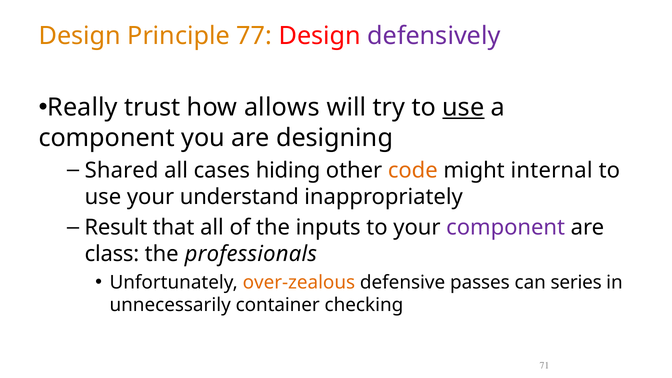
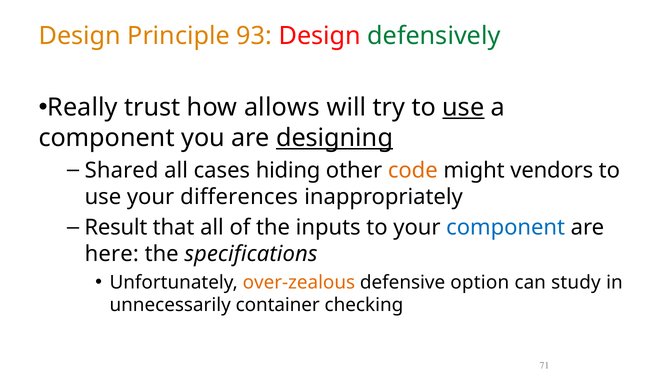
77: 77 -> 93
defensively colour: purple -> green
designing underline: none -> present
internal: internal -> vendors
understand: understand -> differences
component at (506, 228) colour: purple -> blue
class: class -> here
professionals: professionals -> specifications
passes: passes -> option
series: series -> study
